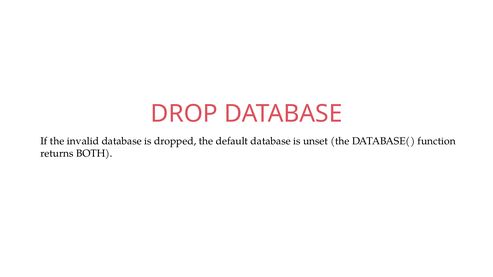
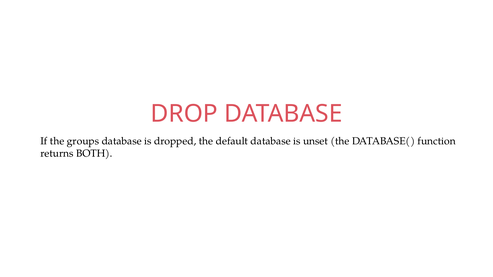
invalid: invalid -> groups
